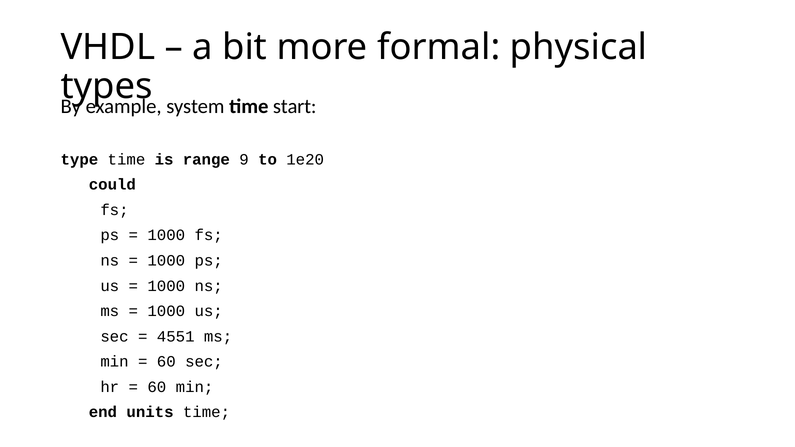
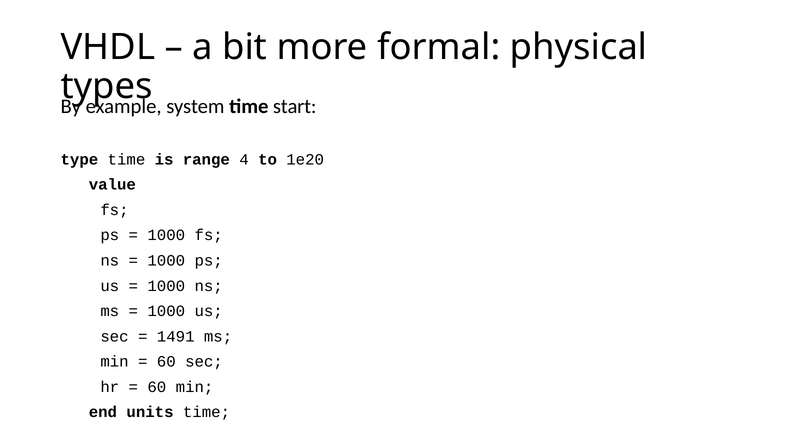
9: 9 -> 4
could: could -> value
4551: 4551 -> 1491
